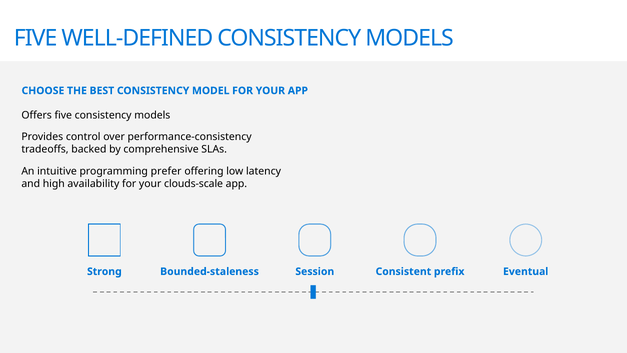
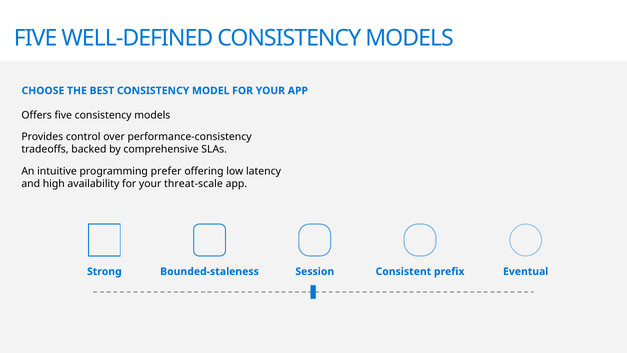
clouds-scale: clouds-scale -> threat-scale
